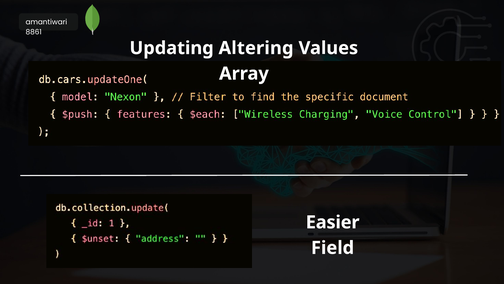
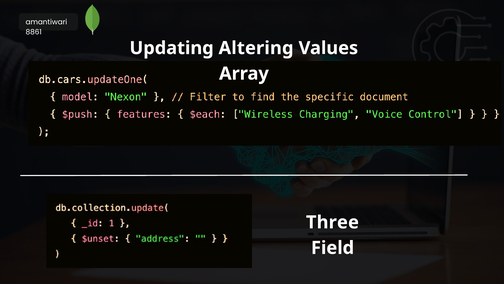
Easier: Easier -> Three
